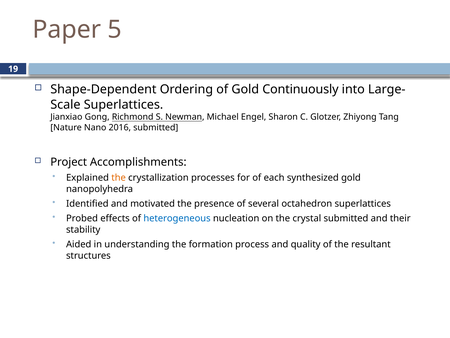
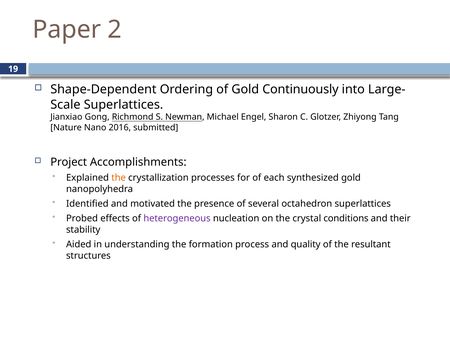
5: 5 -> 2
heterogeneous colour: blue -> purple
crystal submitted: submitted -> conditions
